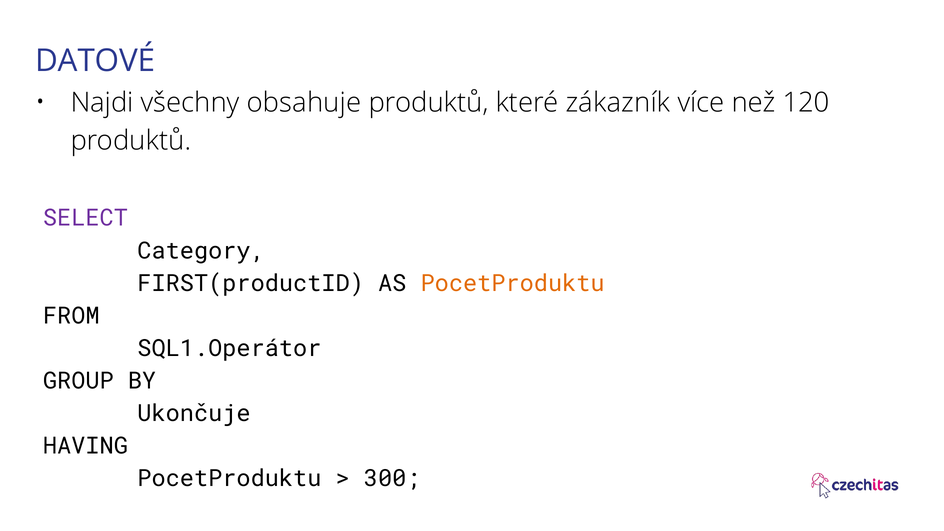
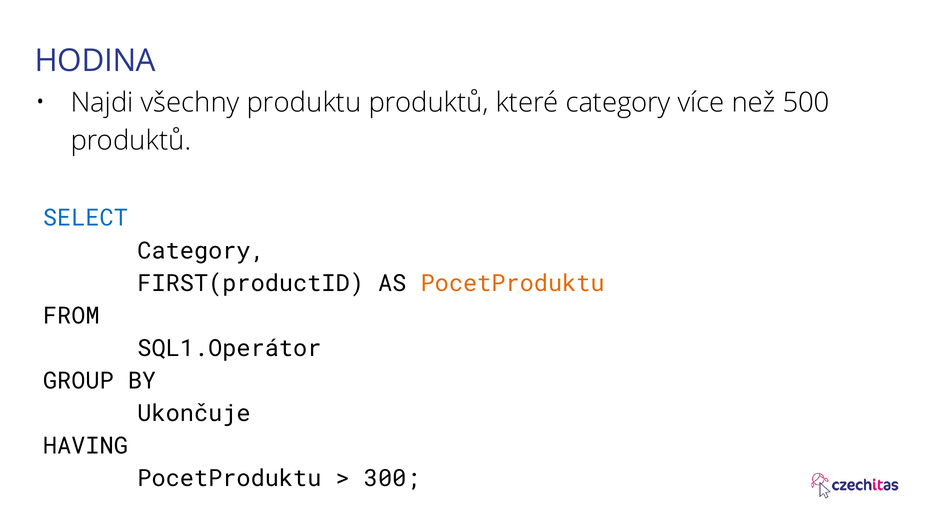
DATOVÉ: DATOVÉ -> HODINA
obsahuje: obsahuje -> produktu
které zákazník: zákazník -> category
120: 120 -> 500
SELECT colour: purple -> blue
